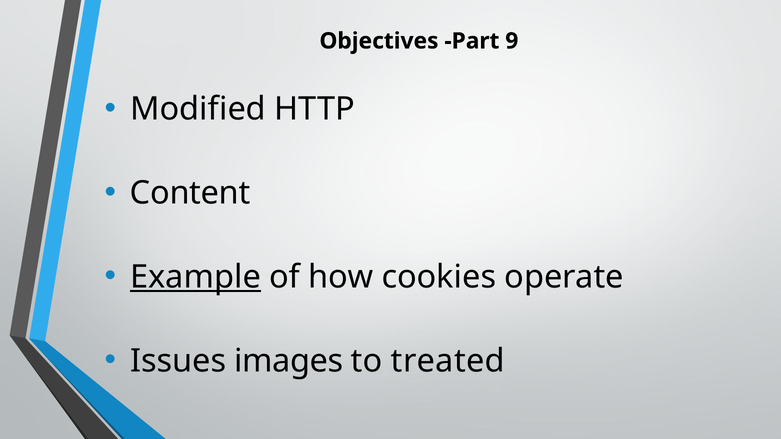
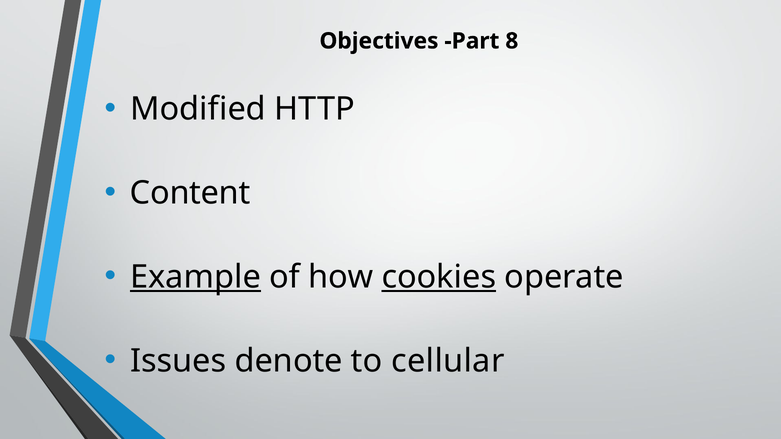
9: 9 -> 8
cookies underline: none -> present
images: images -> denote
treated: treated -> cellular
